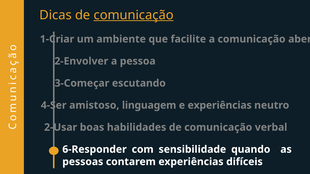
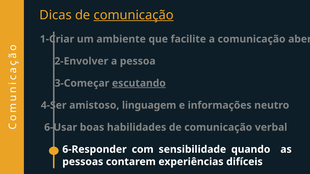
escutando underline: none -> present
e experiências: experiências -> informações
2-Usar: 2-Usar -> 6-Usar
